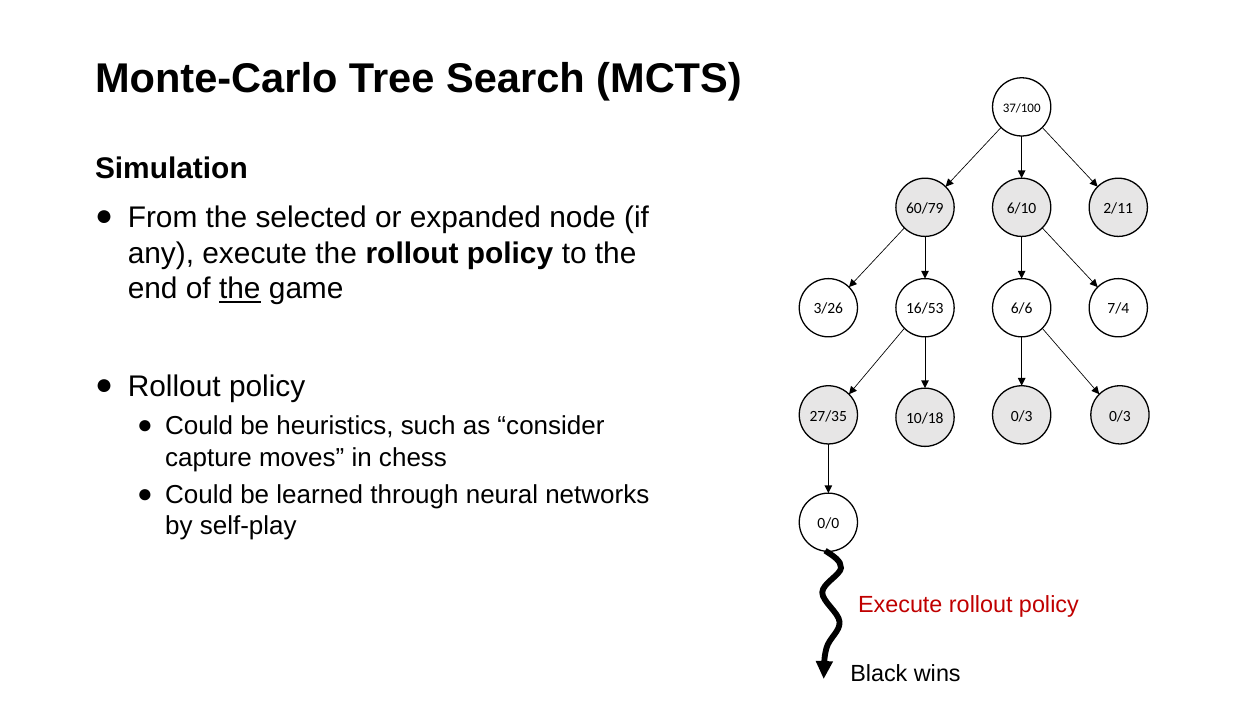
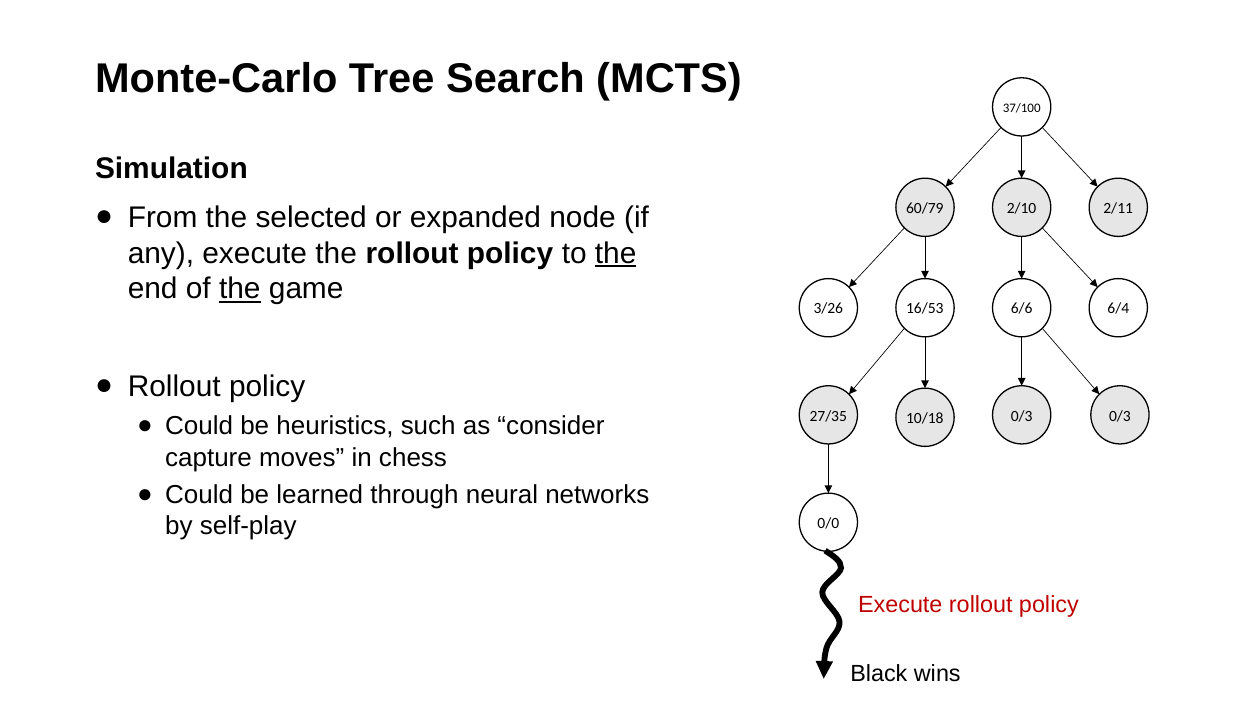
6/10: 6/10 -> 2/10
the at (616, 253) underline: none -> present
7/4: 7/4 -> 6/4
